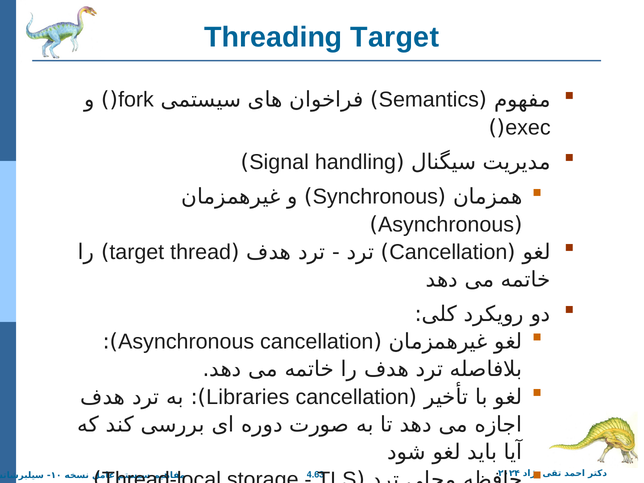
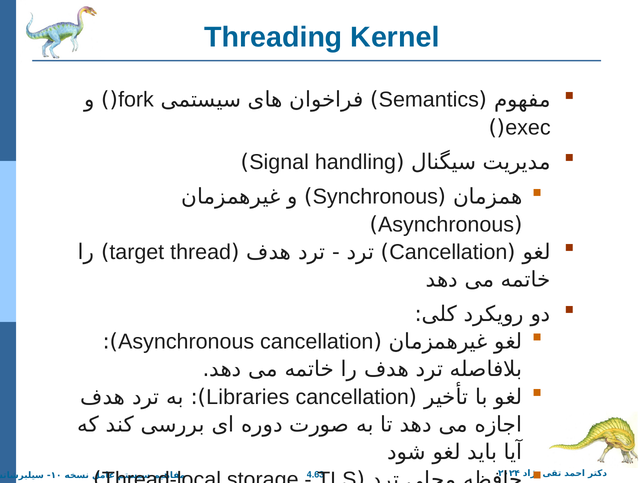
Threading Target: Target -> Kernel
